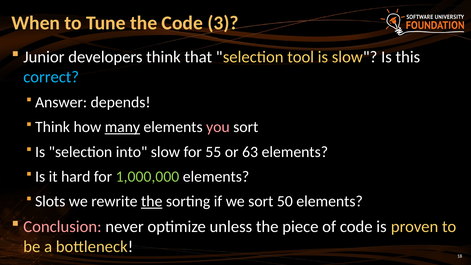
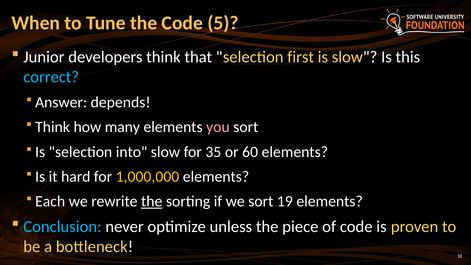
3: 3 -> 5
tool: tool -> first
many underline: present -> none
55: 55 -> 35
63: 63 -> 60
1,000,000 colour: light green -> yellow
Slots: Slots -> Each
50: 50 -> 19
Conclusion colour: pink -> light blue
